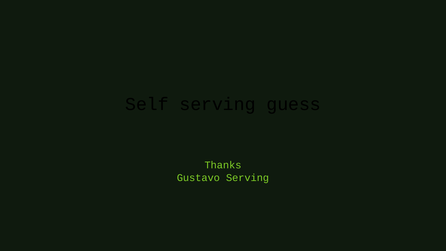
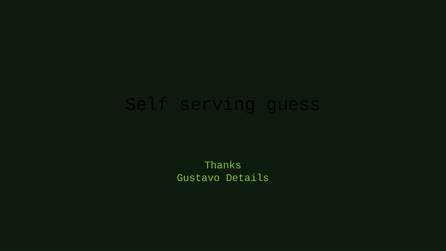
Gustavo Serving: Serving -> Details
